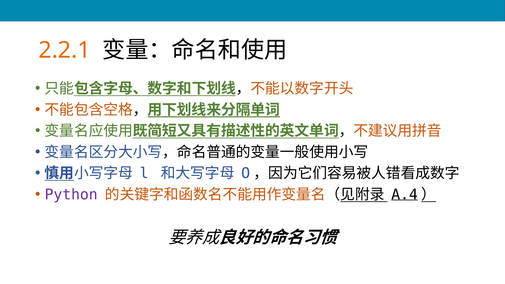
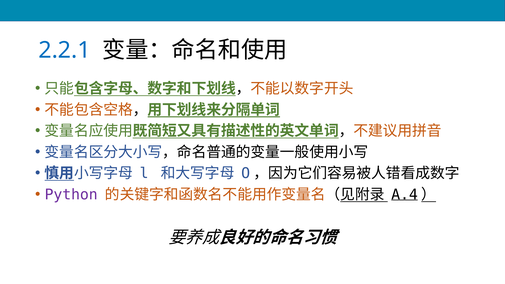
2.2.1 colour: orange -> blue
